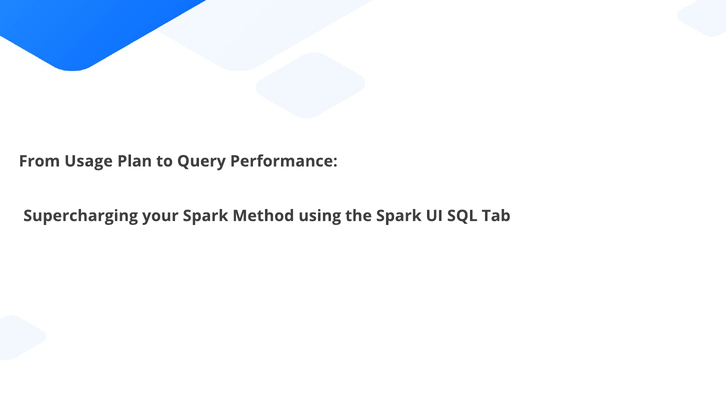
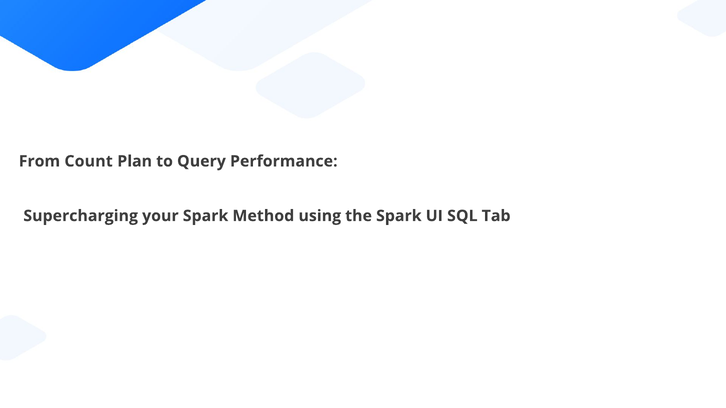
Usage: Usage -> Count
